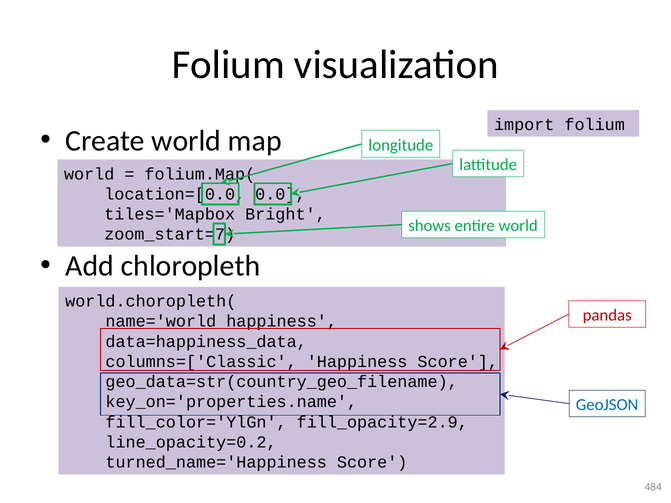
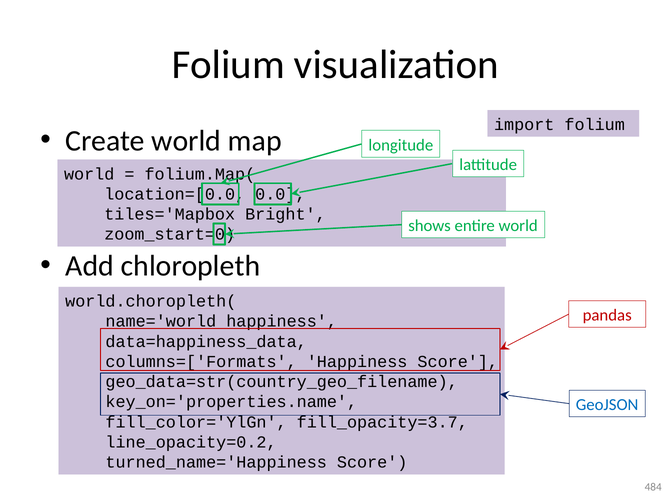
zoom_start=7: zoom_start=7 -> zoom_start=0
columns=['Classic: columns=['Classic -> columns=['Formats
fill_opacity=2.9: fill_opacity=2.9 -> fill_opacity=3.7
